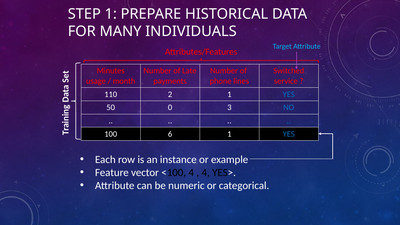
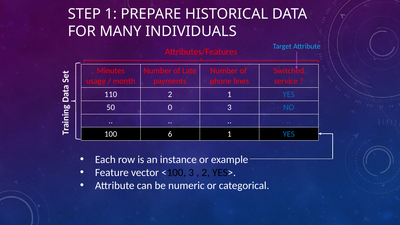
<100 4: 4 -> 3
4 at (206, 172): 4 -> 2
